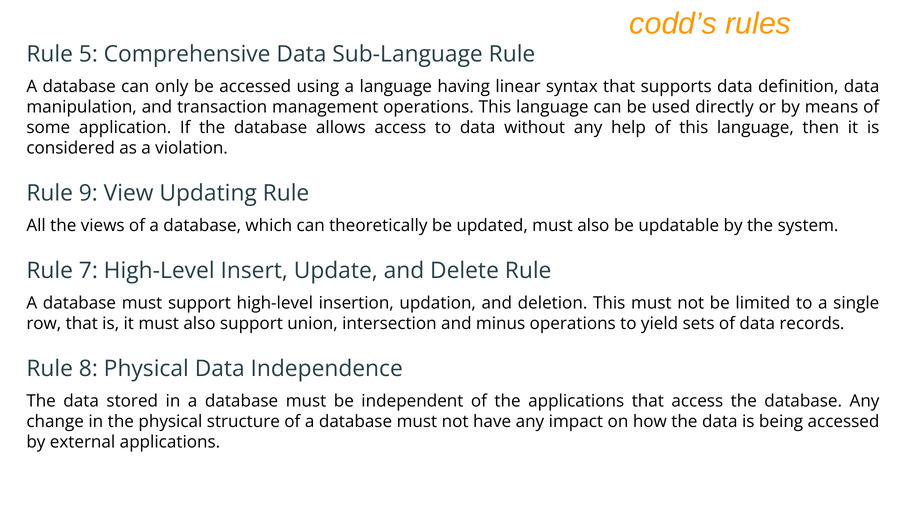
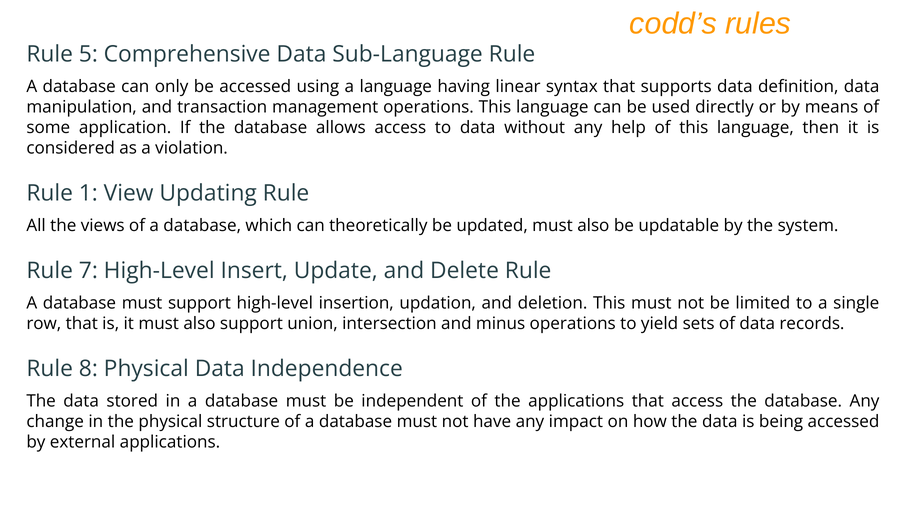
9: 9 -> 1
